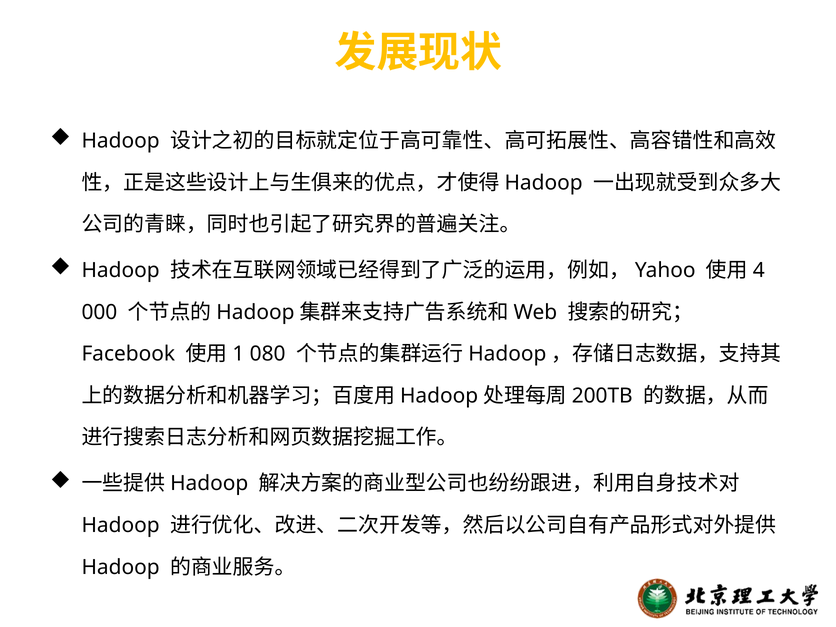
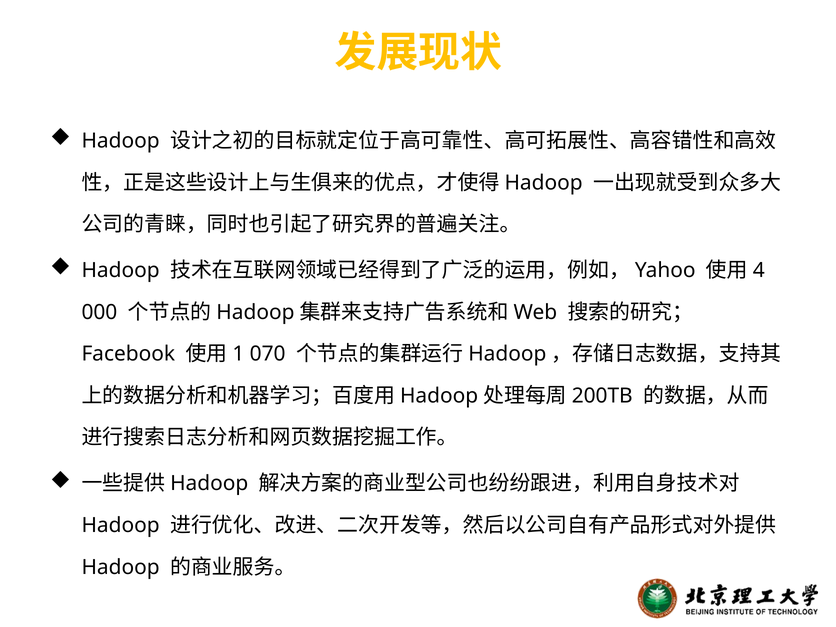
080: 080 -> 070
